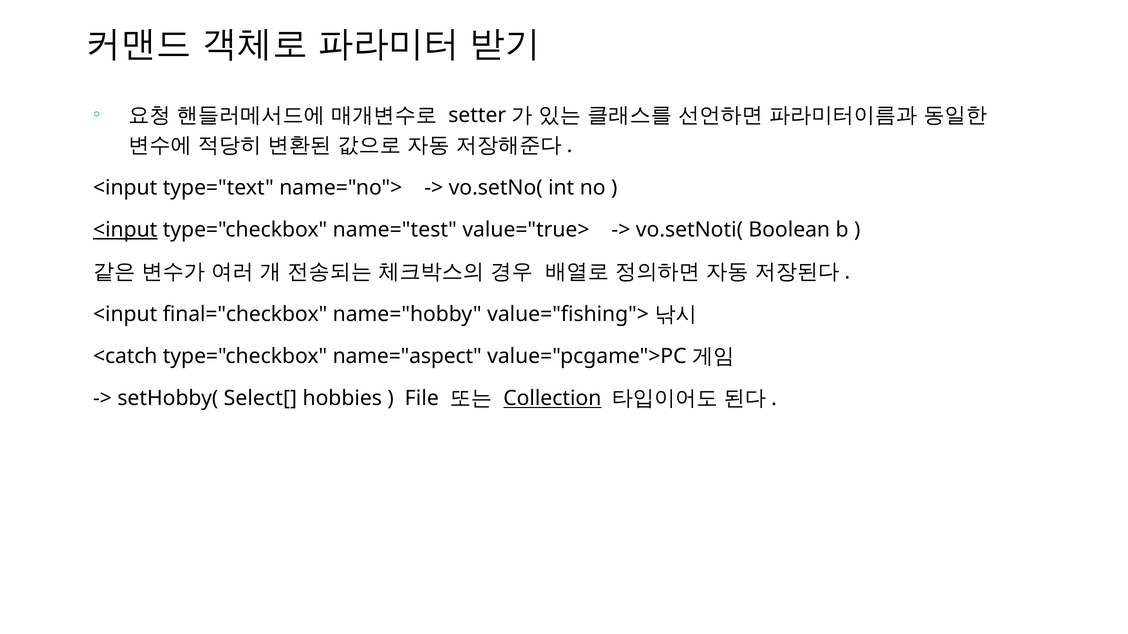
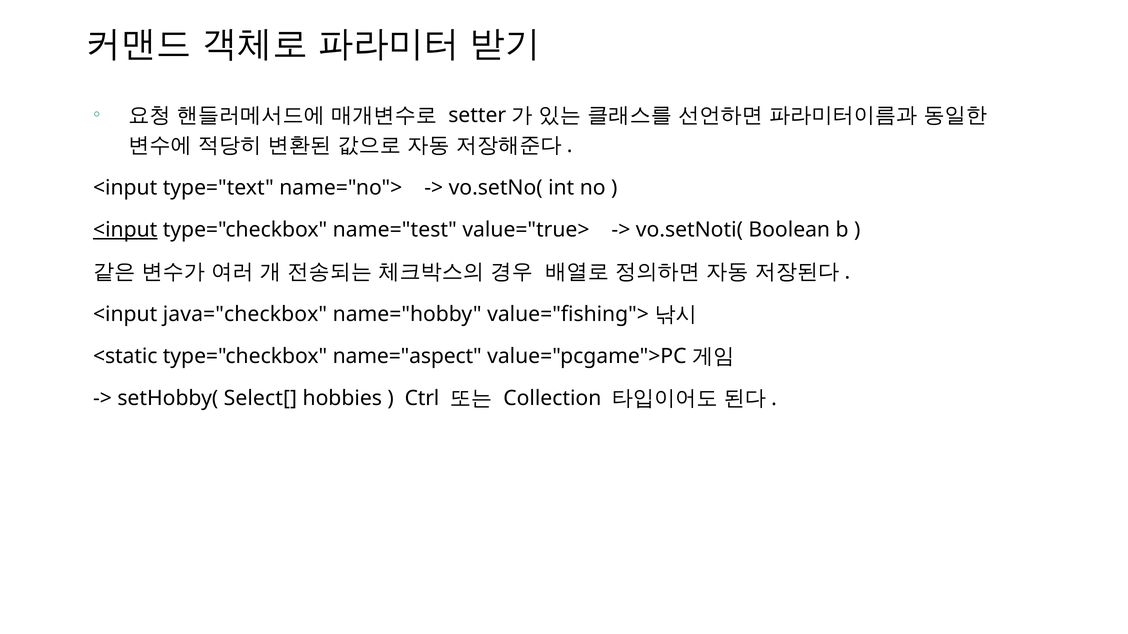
final="checkbox: final="checkbox -> java="checkbox
<catch: <catch -> <static
File: File -> Ctrl
Collection underline: present -> none
